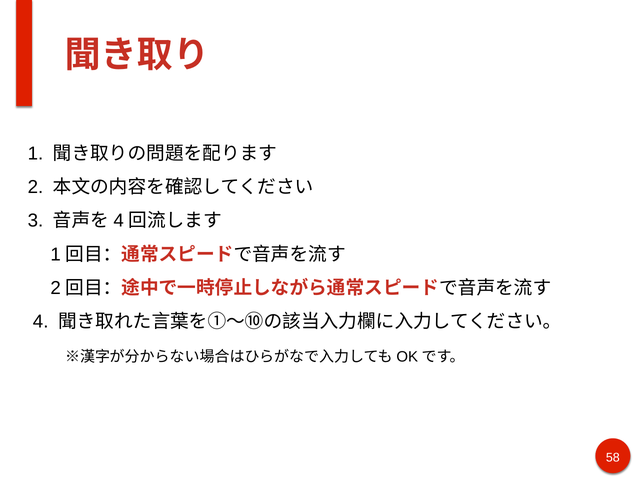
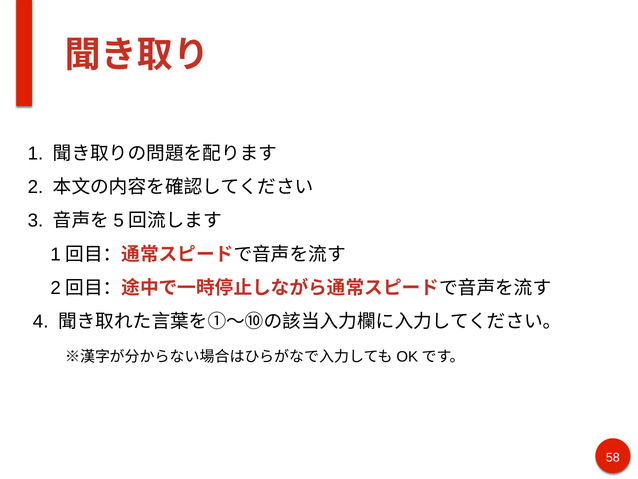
4 at (119, 220): 4 -> 5
